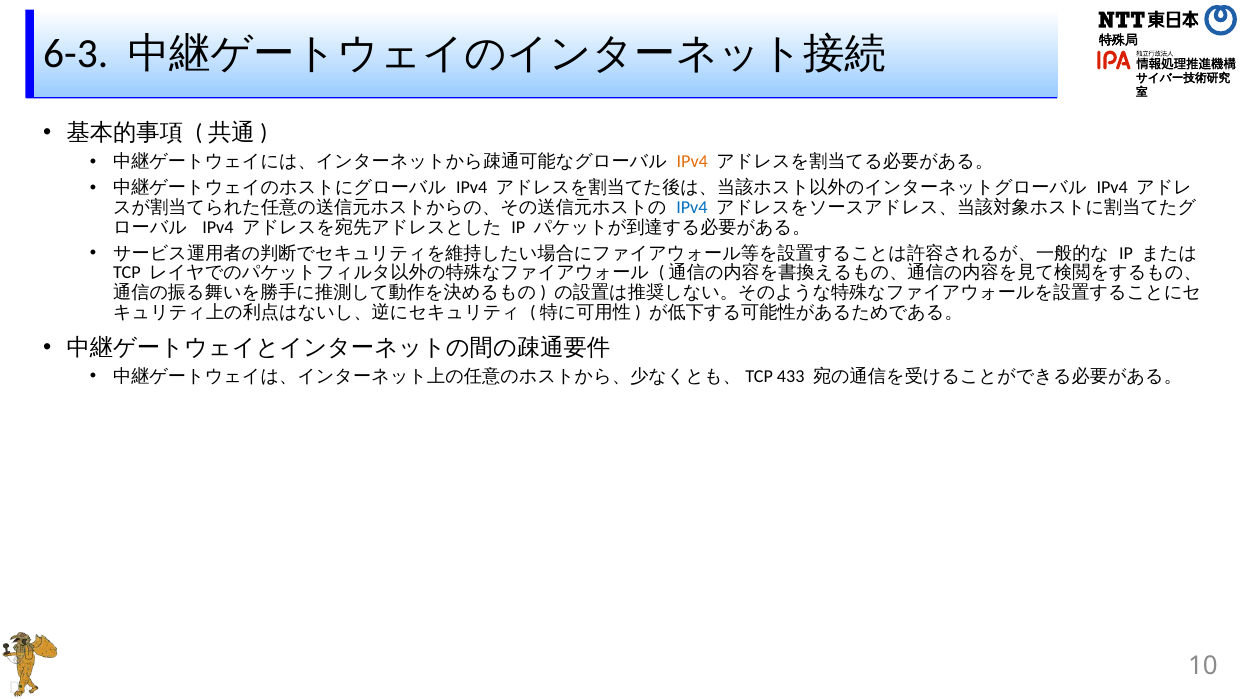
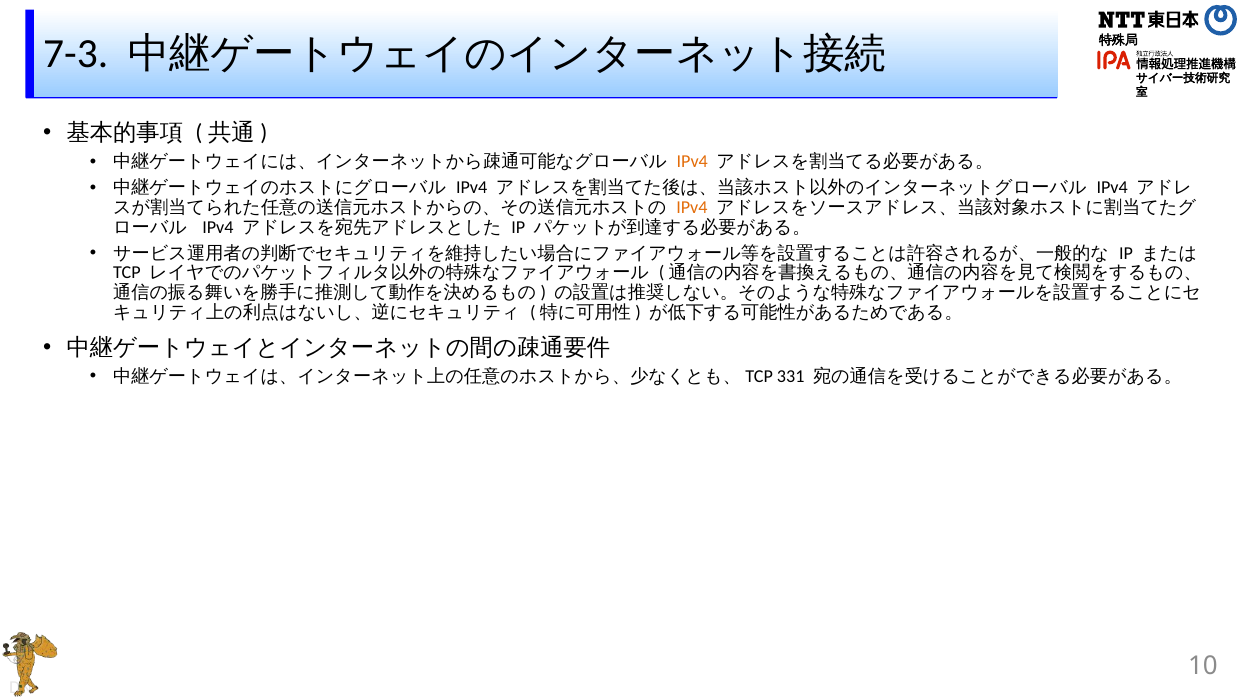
6-3: 6-3 -> 7-3
IPv4 at (692, 208) colour: blue -> orange
433: 433 -> 331
